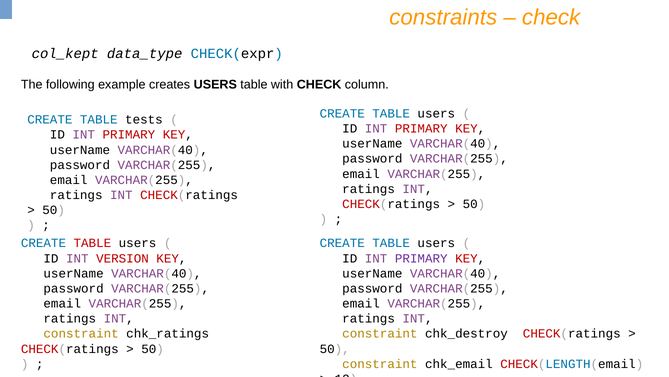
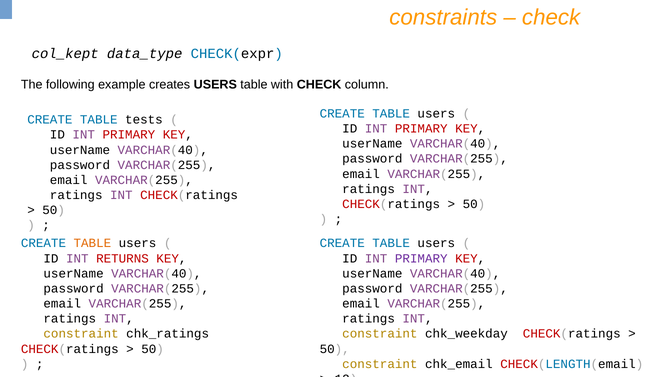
TABLE at (92, 243) colour: red -> orange
VERSION: VERSION -> RETURNS
chk_destroy: chk_destroy -> chk_weekday
